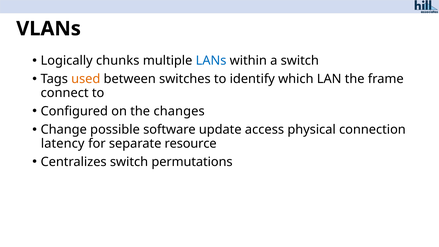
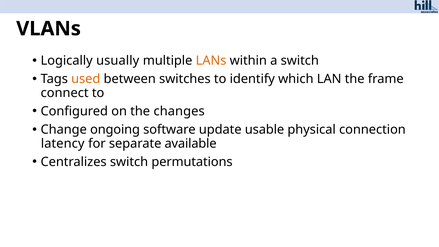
chunks: chunks -> usually
LANs colour: blue -> orange
possible: possible -> ongoing
access: access -> usable
resource: resource -> available
